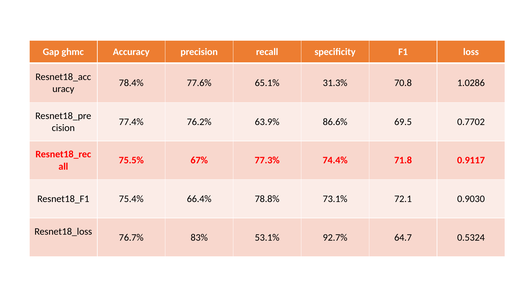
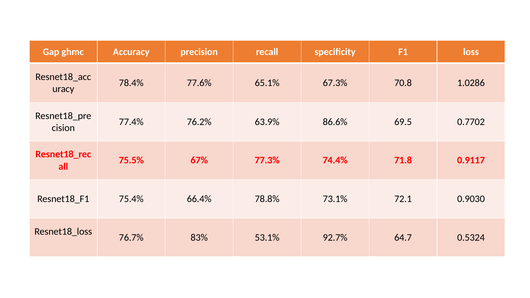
31.3%: 31.3% -> 67.3%
